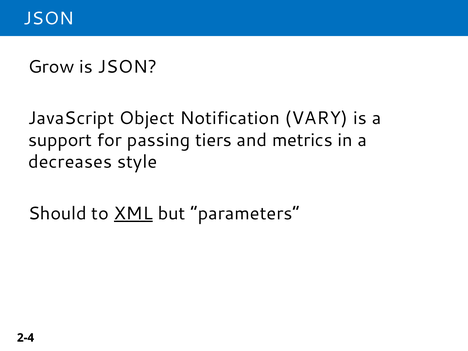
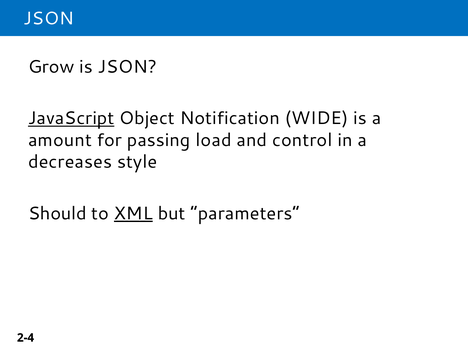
JavaScript underline: none -> present
VARY: VARY -> WIDE
support: support -> amount
tiers: tiers -> load
metrics: metrics -> control
